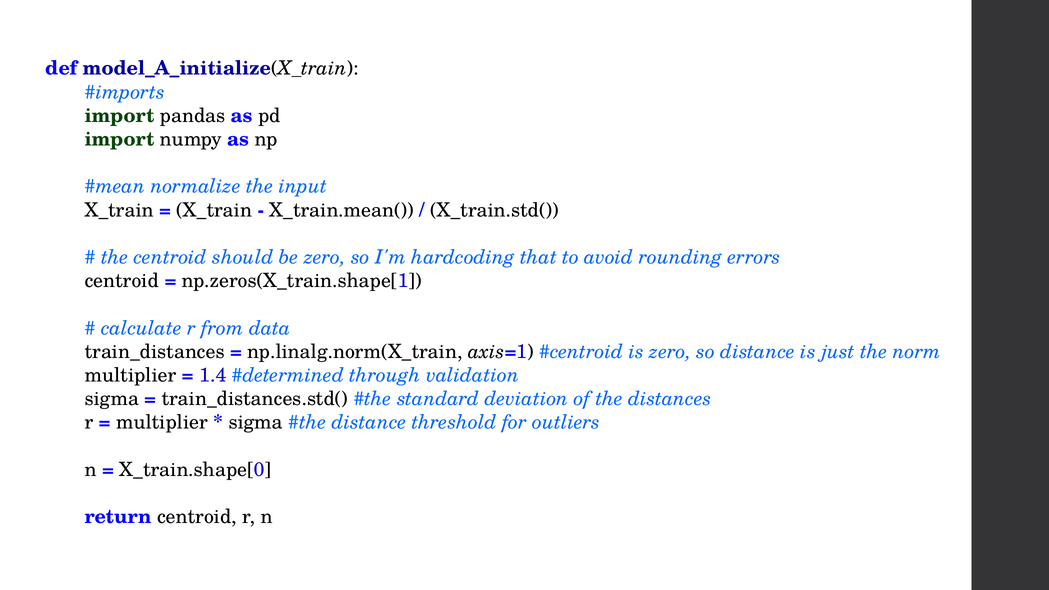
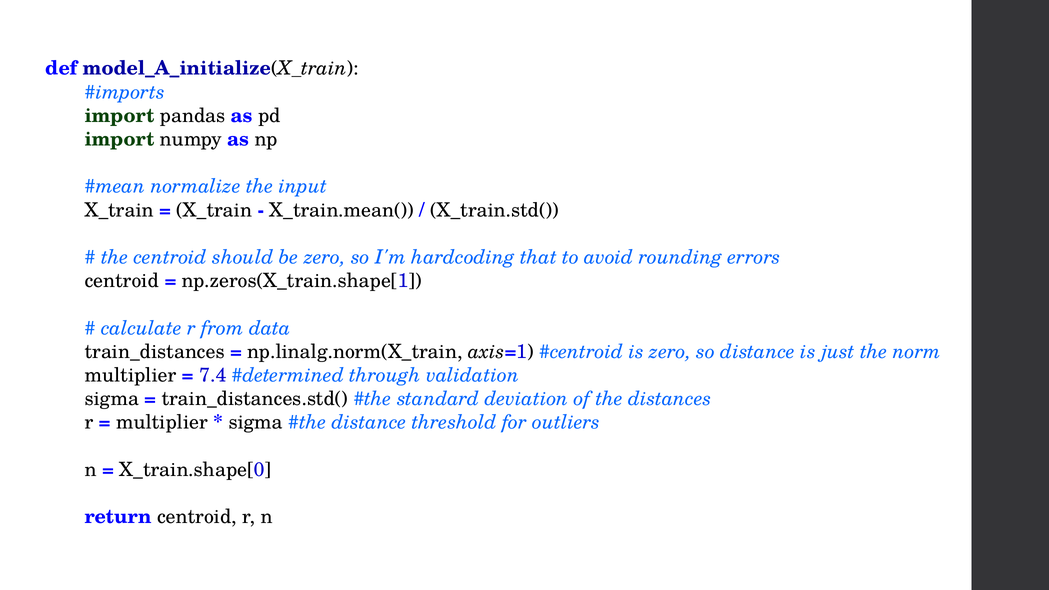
1.4: 1.4 -> 7.4
